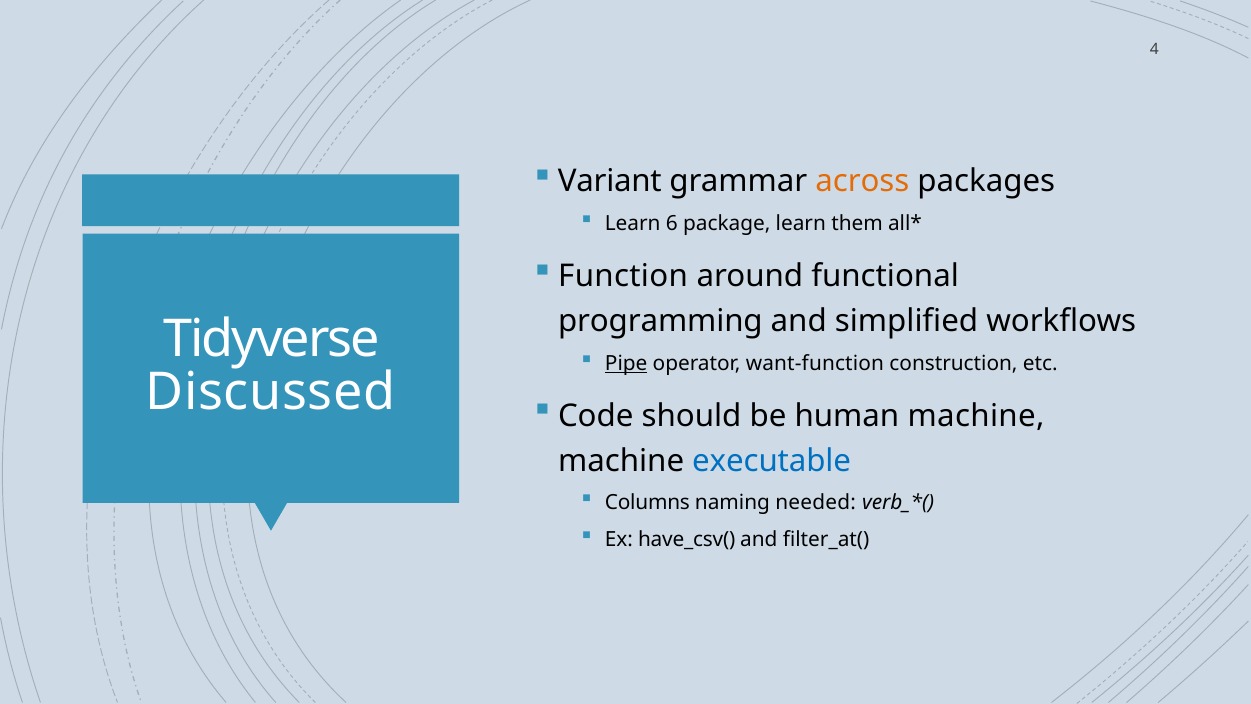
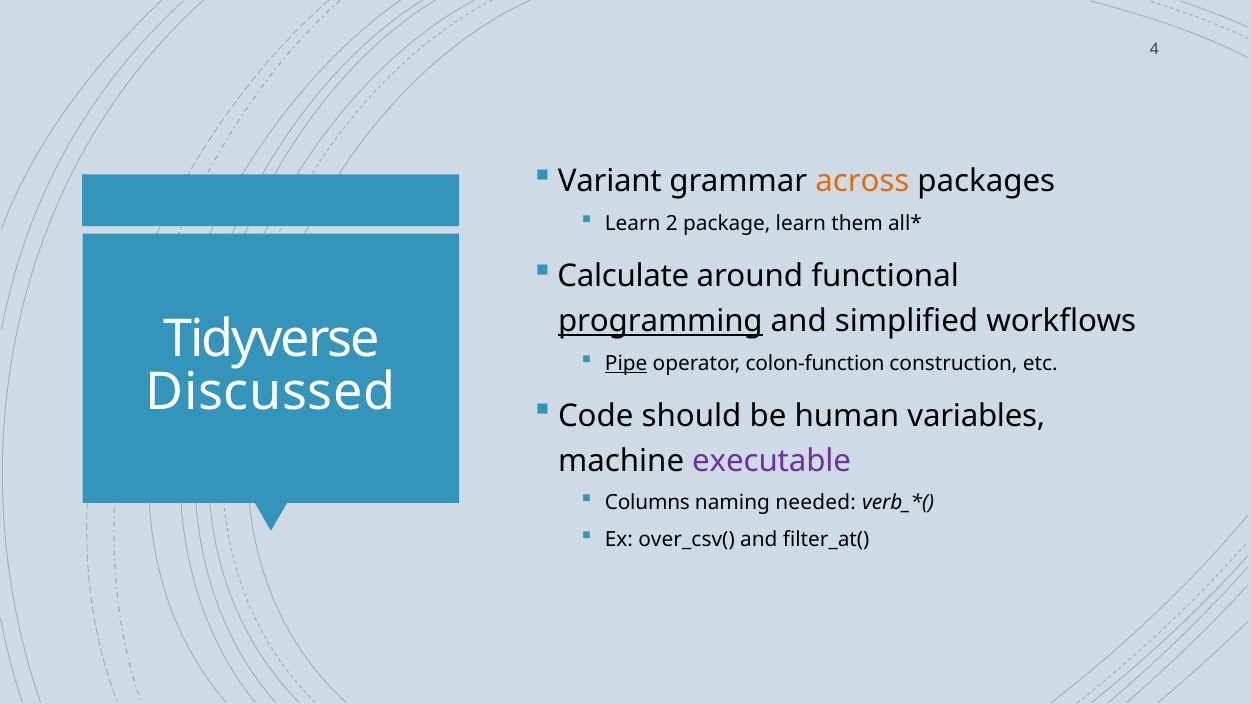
6: 6 -> 2
Function: Function -> Calculate
programming underline: none -> present
want-function: want-function -> colon-function
human machine: machine -> variables
executable colour: blue -> purple
have_csv(: have_csv( -> over_csv(
